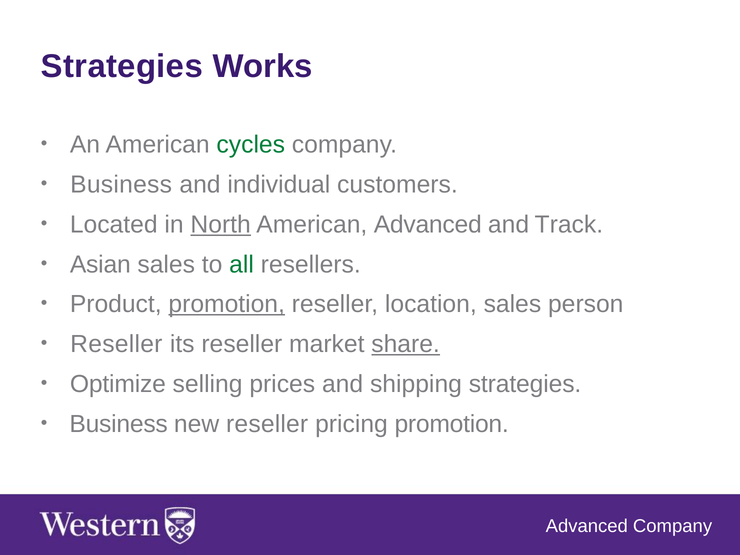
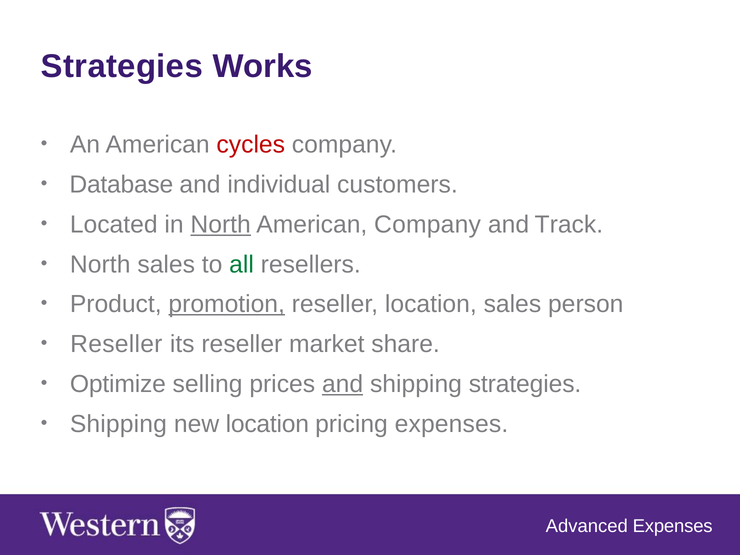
cycles colour: green -> red
Business at (121, 185): Business -> Database
American Advanced: Advanced -> Company
Asian at (100, 264): Asian -> North
share underline: present -> none
and at (343, 384) underline: none -> present
Business at (119, 424): Business -> Shipping
new reseller: reseller -> location
pricing promotion: promotion -> expenses
Advanced Company: Company -> Expenses
